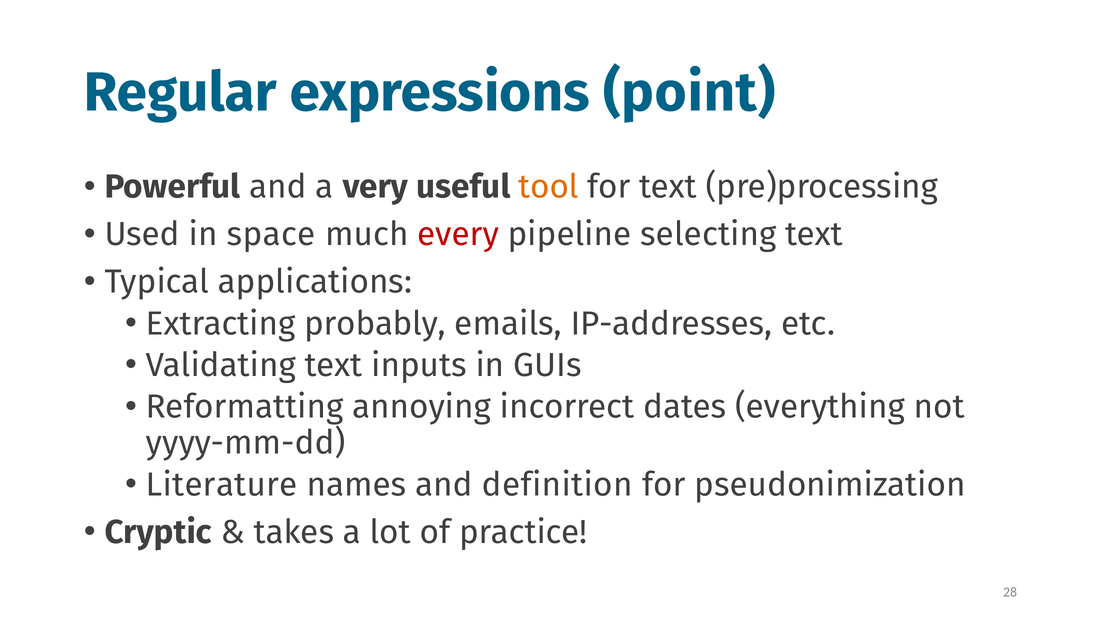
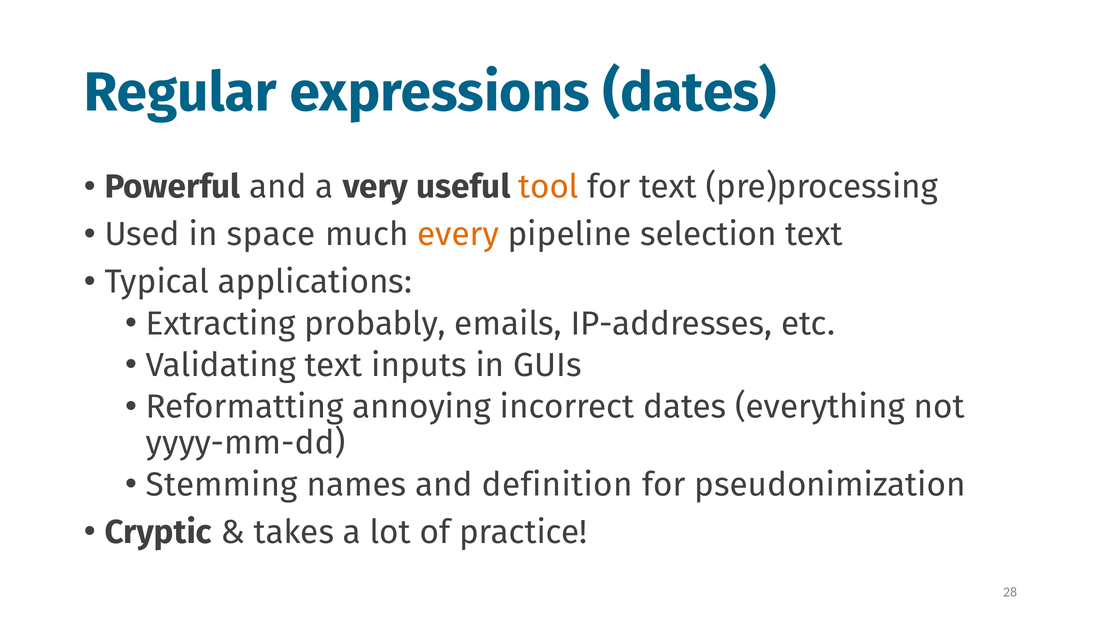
expressions point: point -> dates
every colour: red -> orange
selecting: selecting -> selection
Literature: Literature -> Stemming
